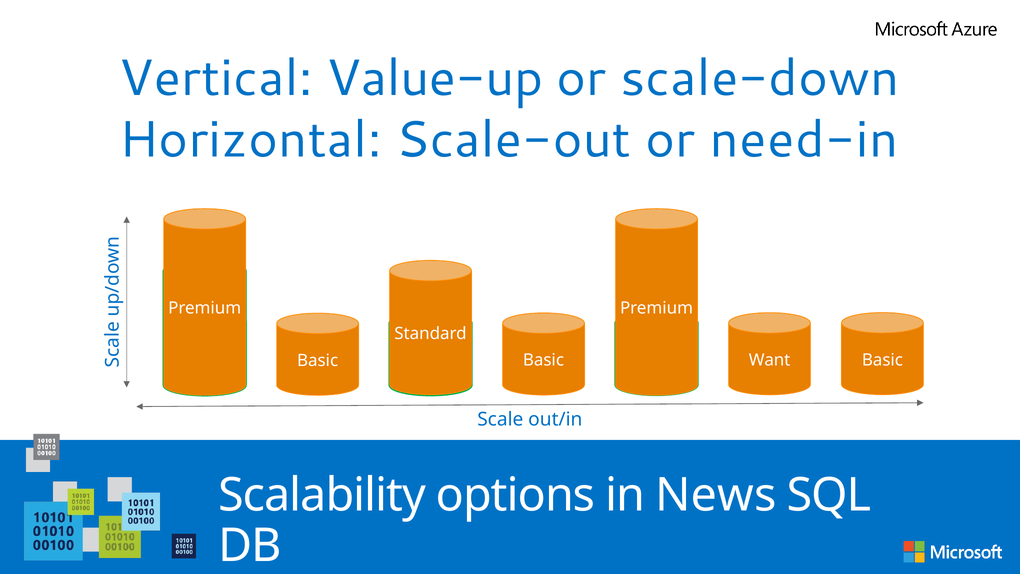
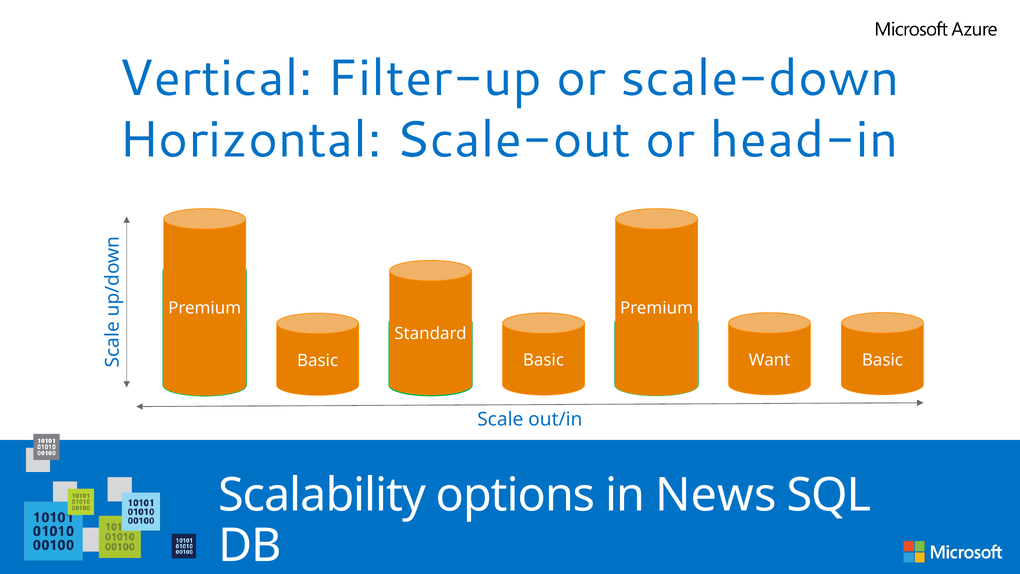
Value-up: Value-up -> Filter-up
need-in: need-in -> head-in
